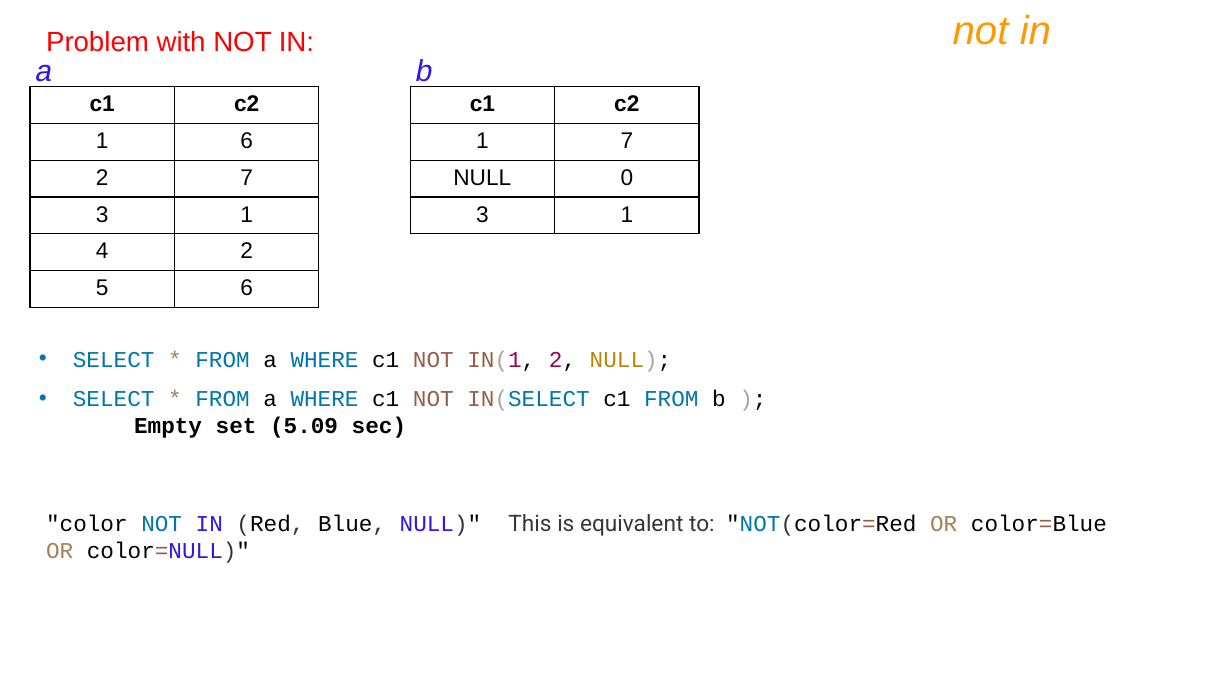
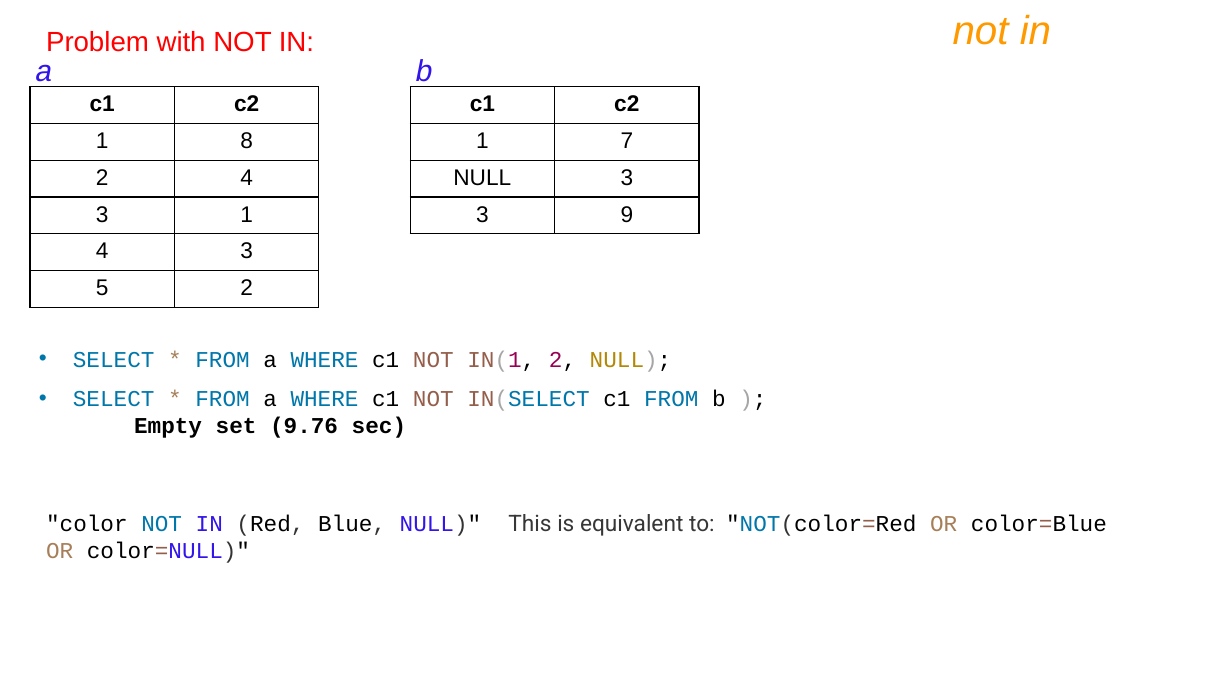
1 6: 6 -> 8
2 7: 7 -> 4
NULL 0: 0 -> 3
1 at (627, 215): 1 -> 9
2 at (247, 251): 2 -> 3
5 6: 6 -> 2
5.09: 5.09 -> 9.76
